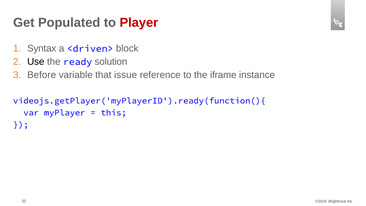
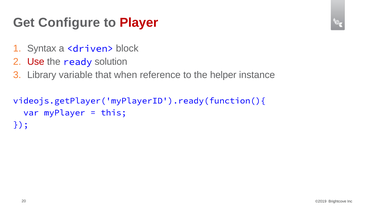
Populated: Populated -> Configure
Use colour: black -> red
Before: Before -> Library
issue: issue -> when
iframe: iframe -> helper
